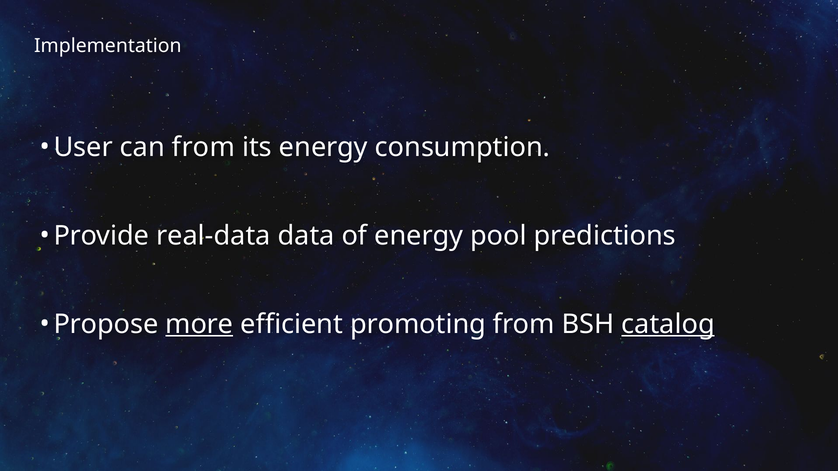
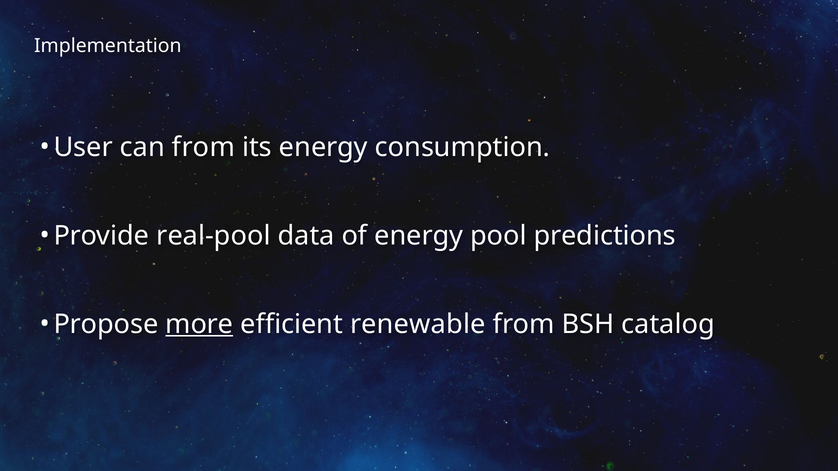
real-data: real-data -> real-pool
promoting: promoting -> renewable
catalog underline: present -> none
